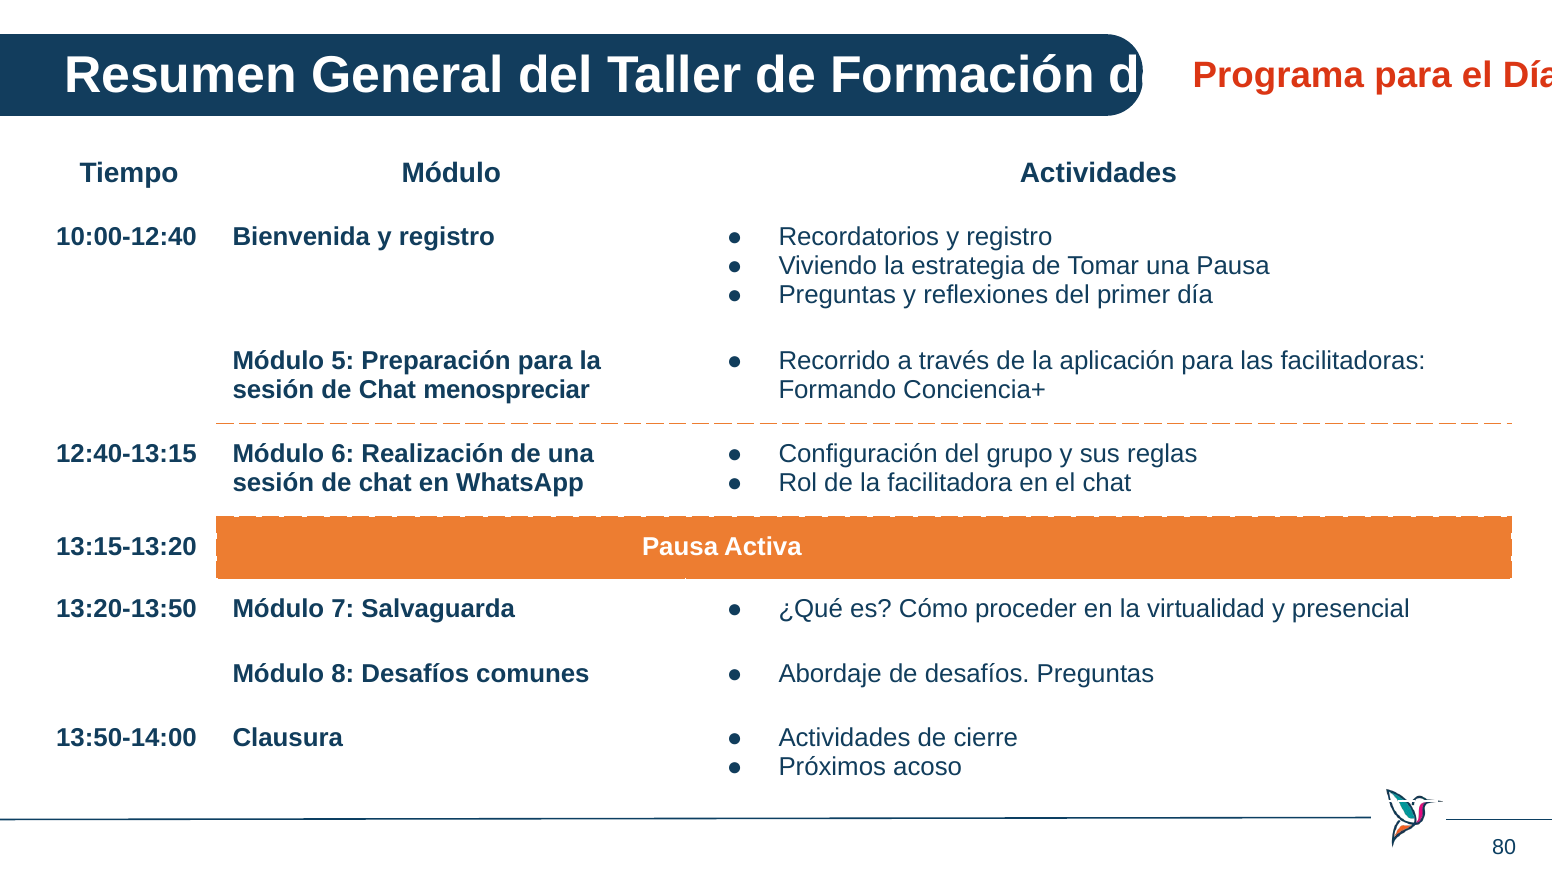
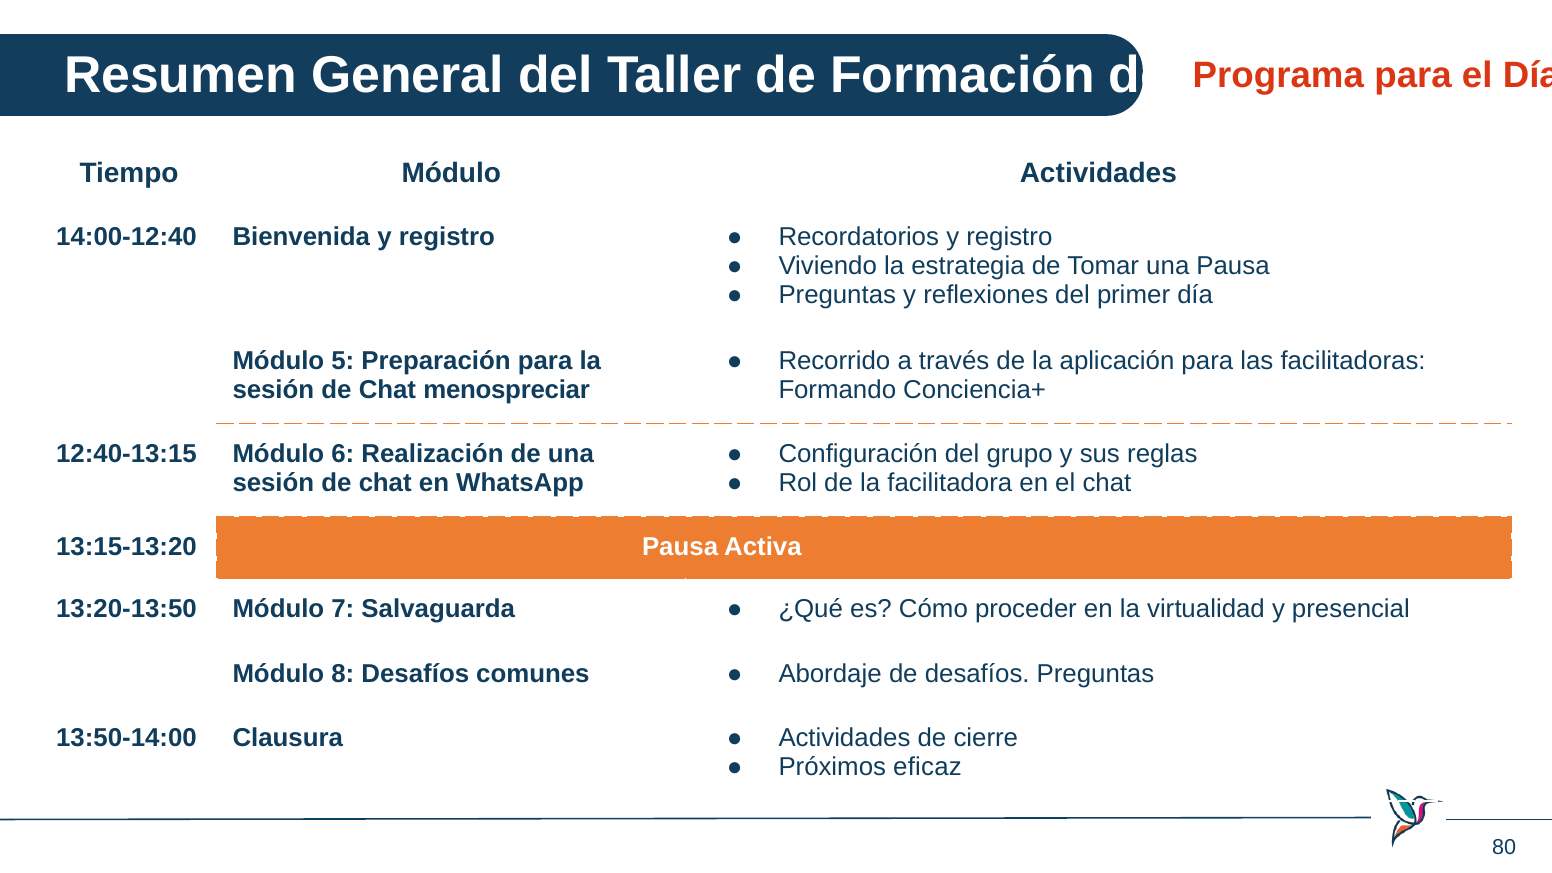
10:00-12:40: 10:00-12:40 -> 14:00-12:40
acoso: acoso -> eficaz
